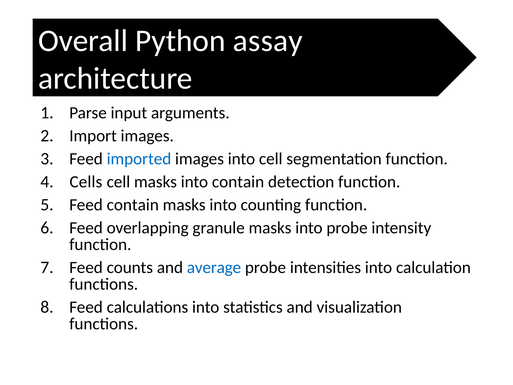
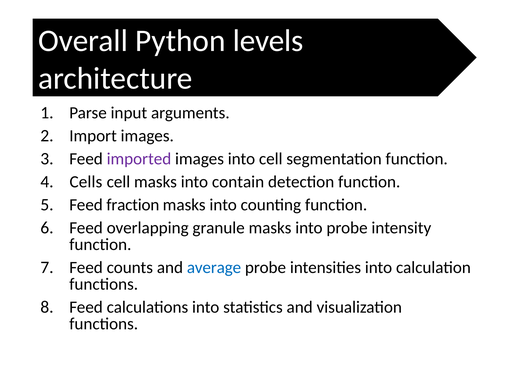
assay: assay -> levels
imported colour: blue -> purple
Feed contain: contain -> fraction
